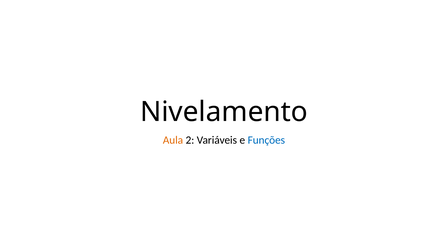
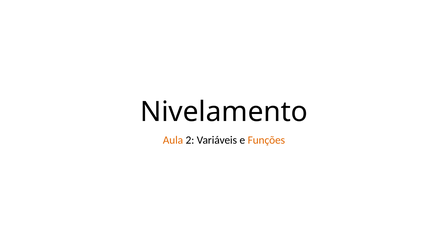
Funções colour: blue -> orange
